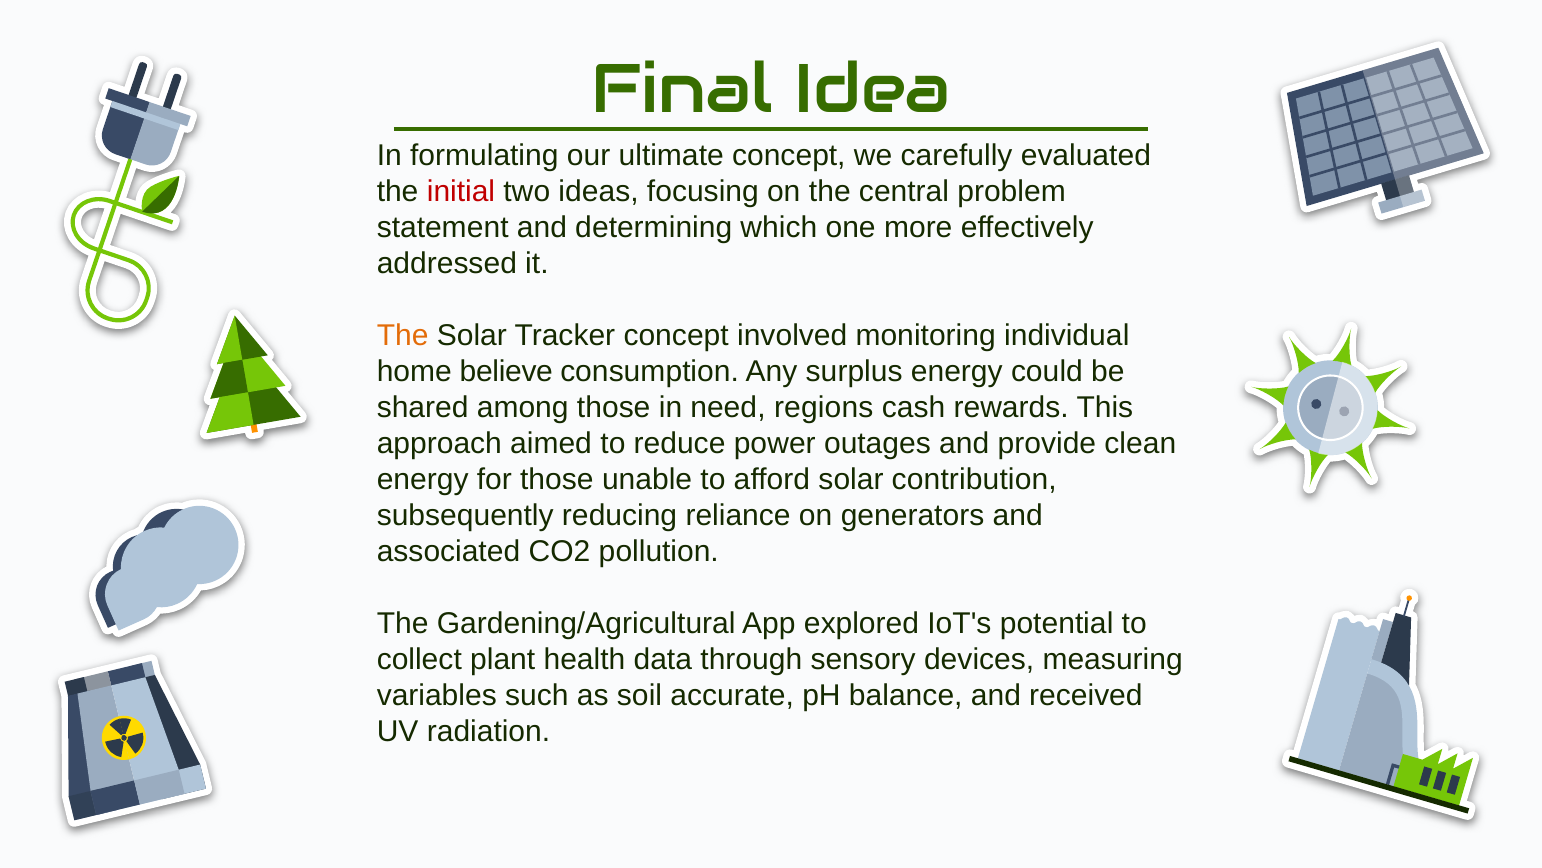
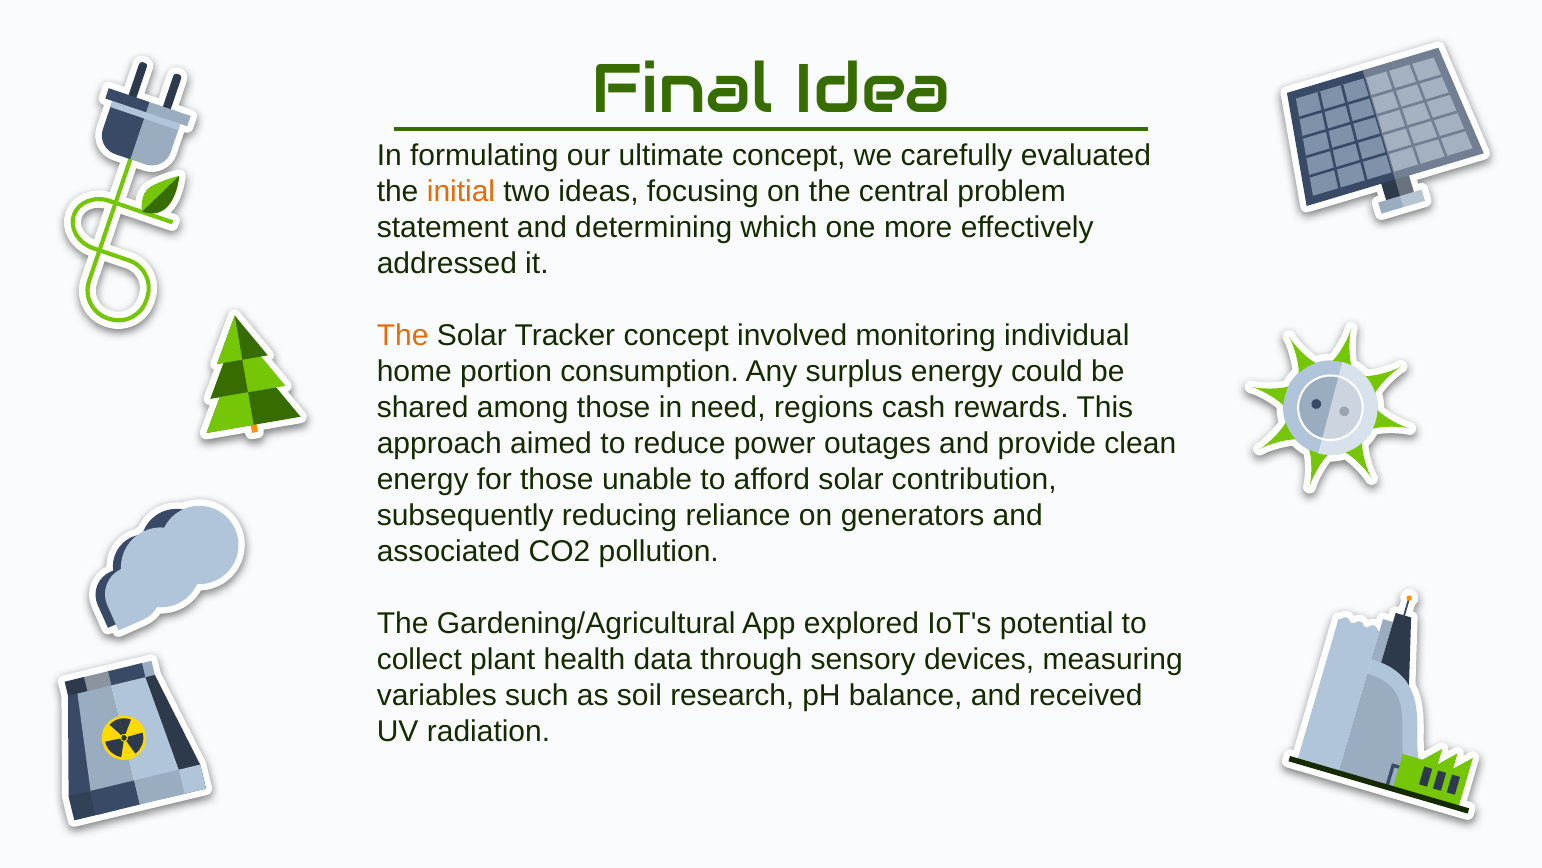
initial colour: red -> orange
believe: believe -> portion
accurate: accurate -> research
